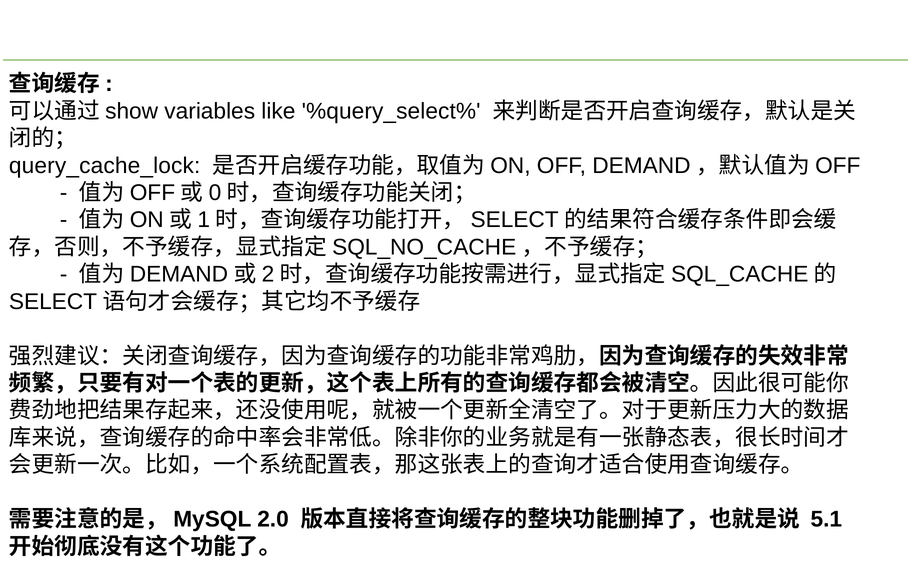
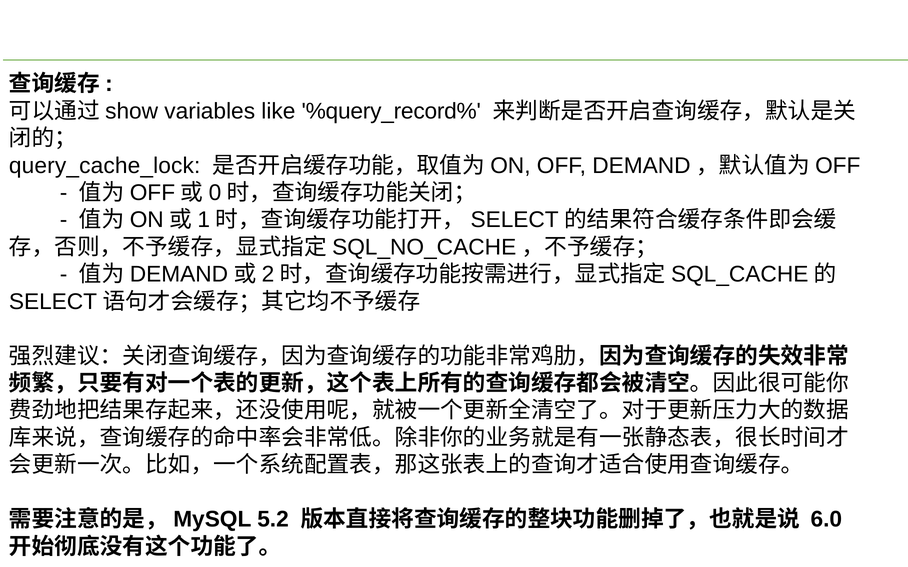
%query_select%: %query_select% -> %query_record%
2.0: 2.0 -> 5.2
5.1: 5.1 -> 6.0
